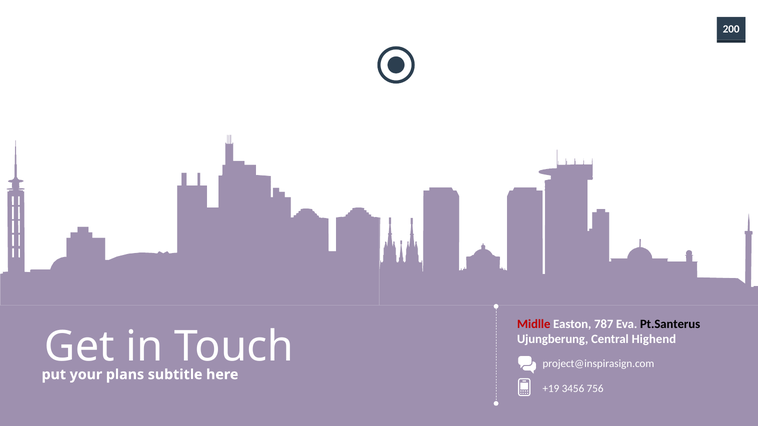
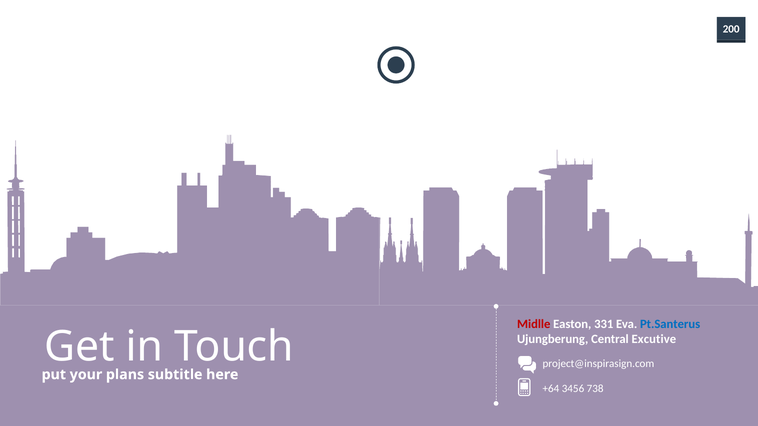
787: 787 -> 331
Pt.Santerus colour: black -> blue
Highend: Highend -> Excutive
+19: +19 -> +64
756: 756 -> 738
